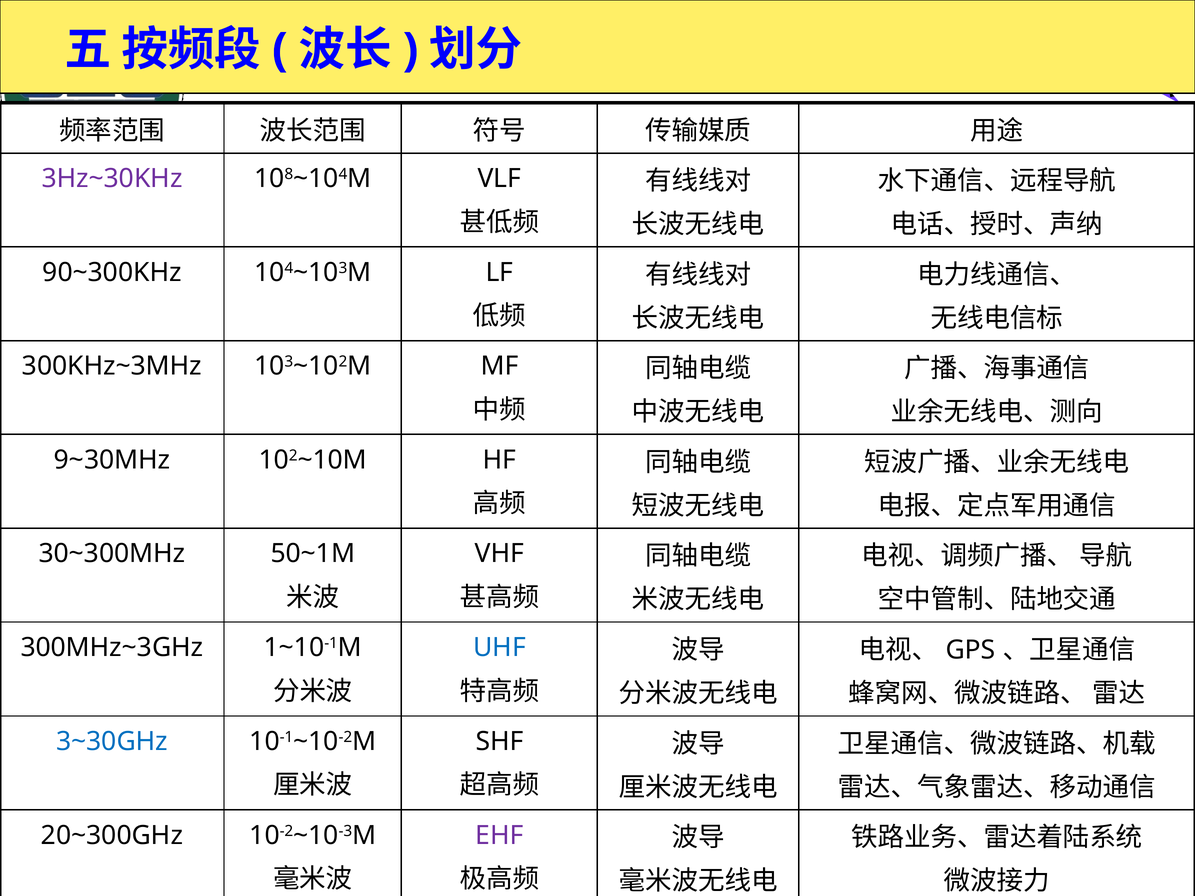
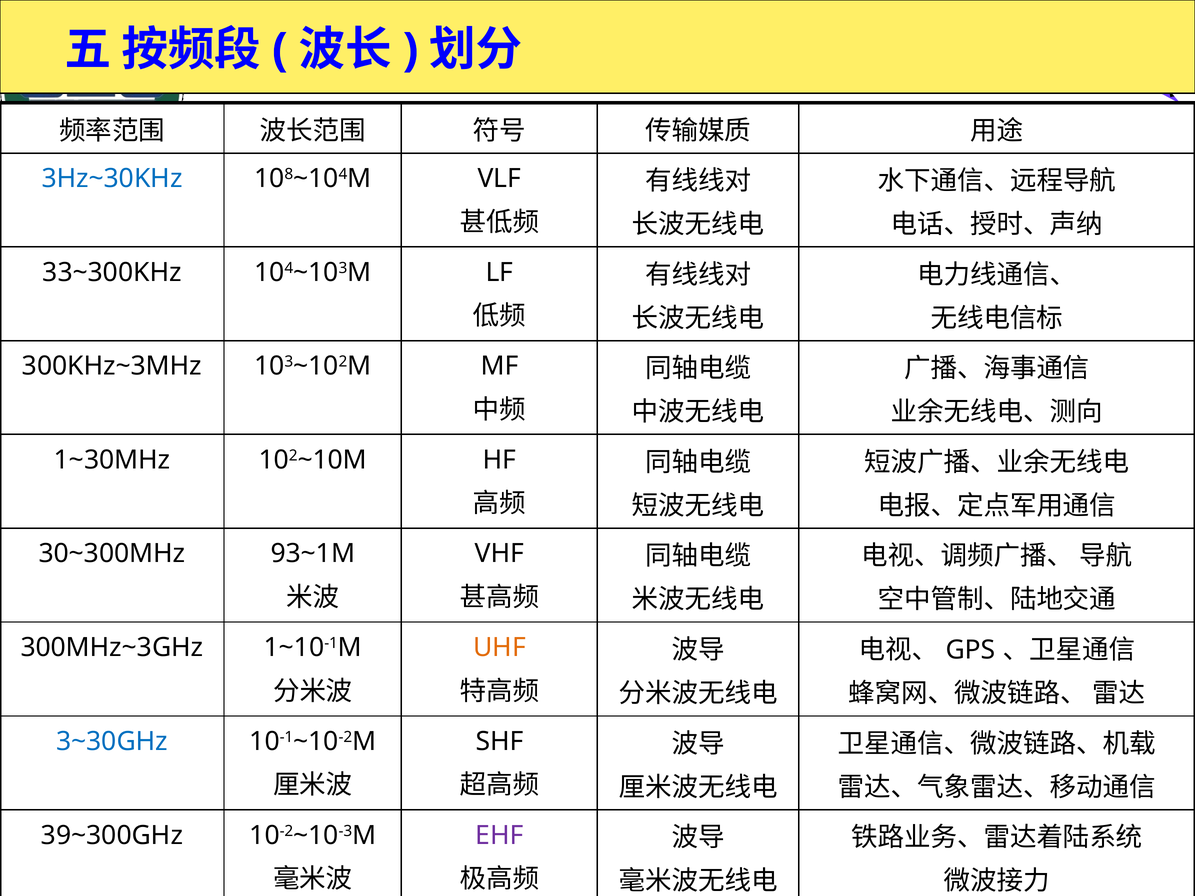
3Hz~30KHz colour: purple -> blue
90~300KHz: 90~300KHz -> 33~300KHz
9~30MHz: 9~30MHz -> 1~30MHz
50~1M: 50~1M -> 93~1M
UHF colour: blue -> orange
20~300GHz: 20~300GHz -> 39~300GHz
